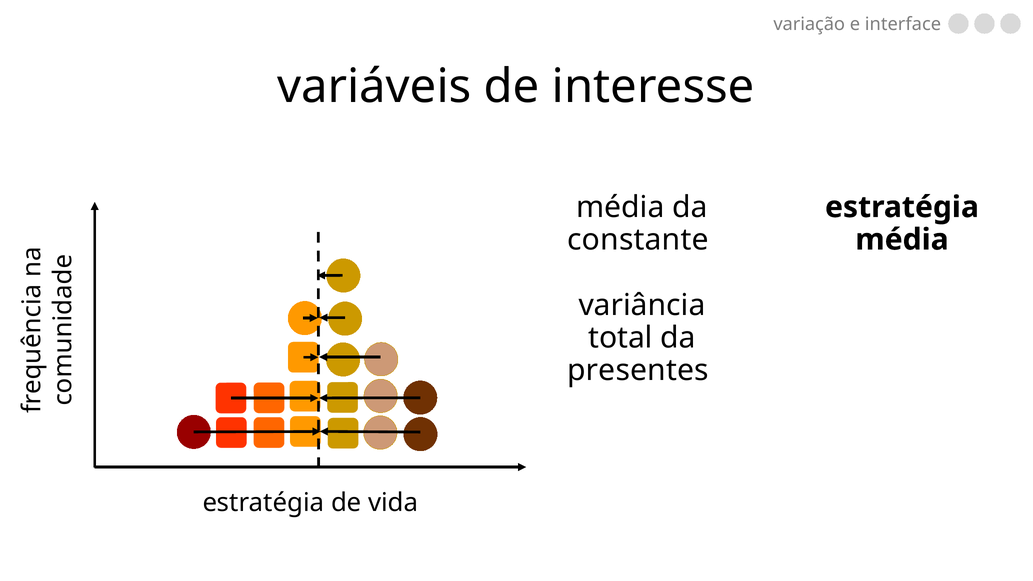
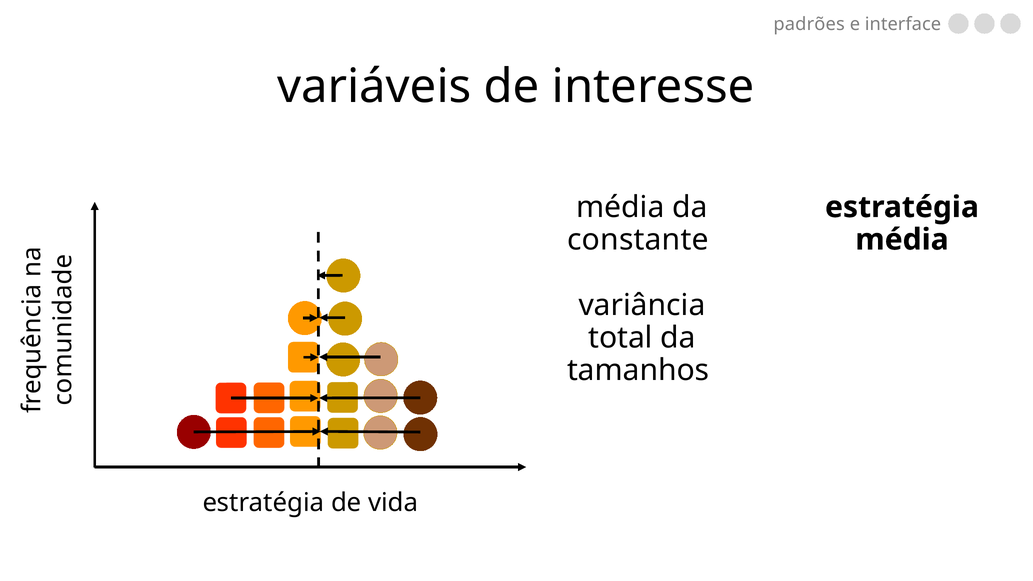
variação: variação -> padrões
presentes: presentes -> tamanhos
